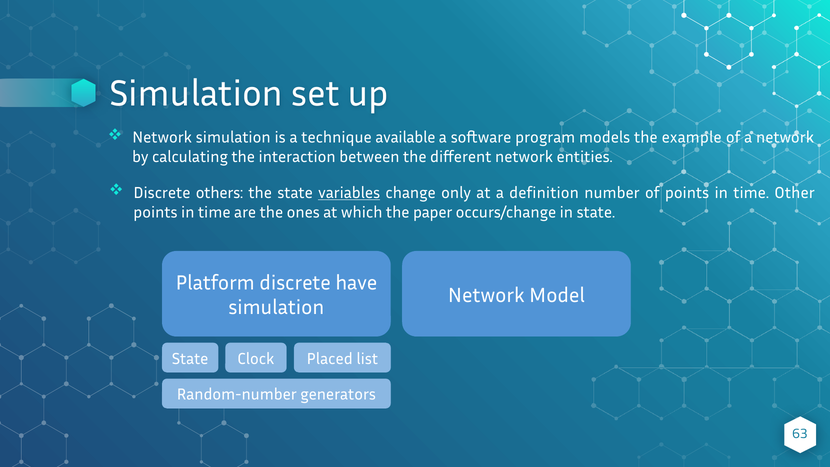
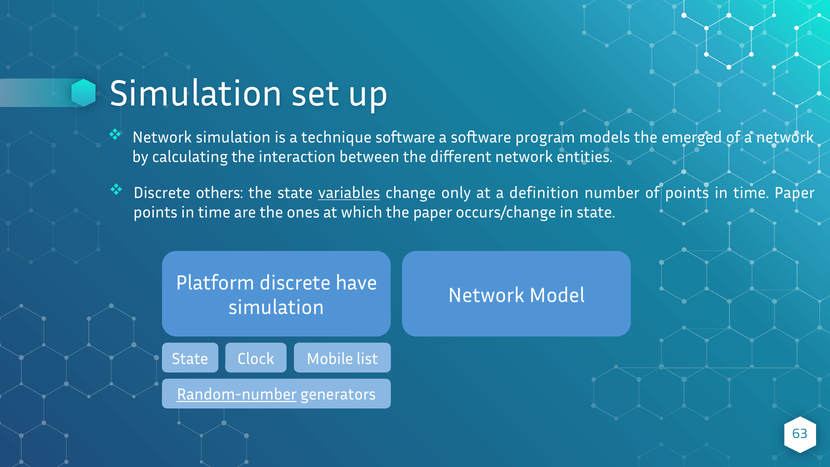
technique available: available -> software
example: example -> emerged
time Other: Other -> Paper
Placed: Placed -> Mobile
Random-number underline: none -> present
